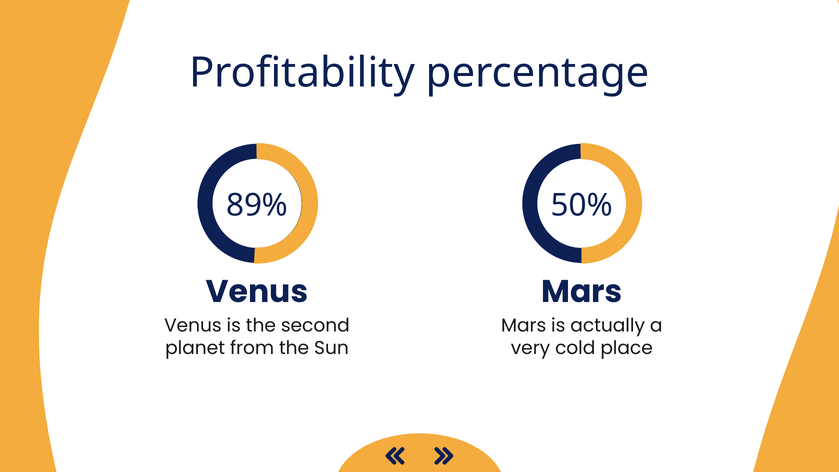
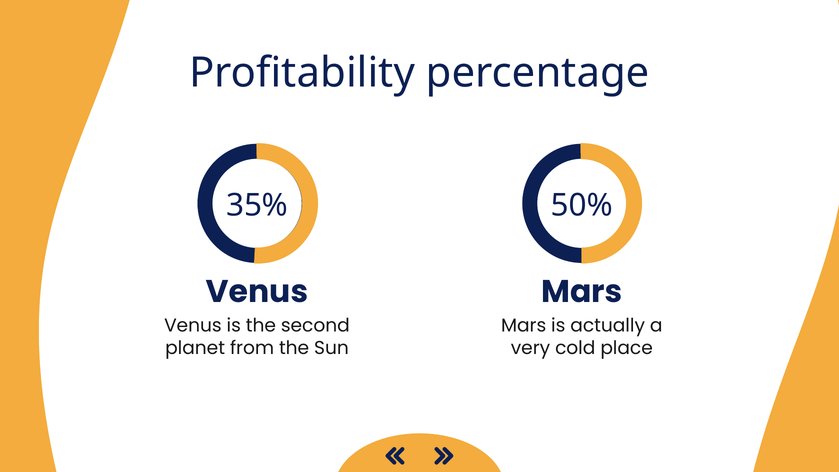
89%: 89% -> 35%
